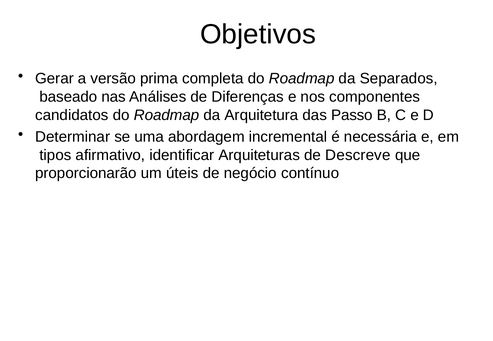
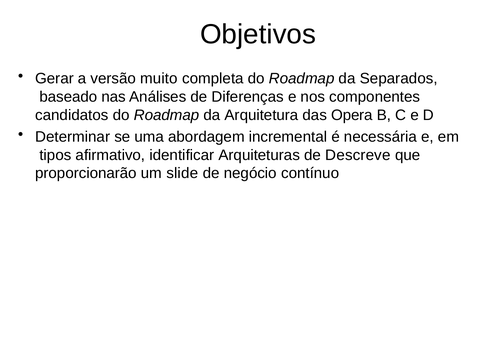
prima: prima -> muito
Passo: Passo -> Opera
úteis: úteis -> slide
